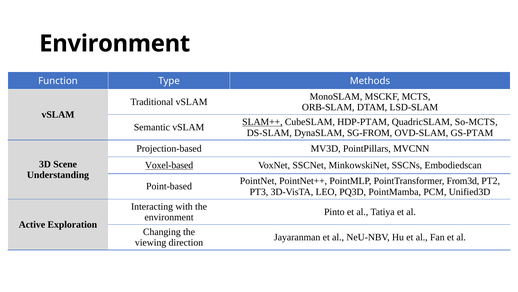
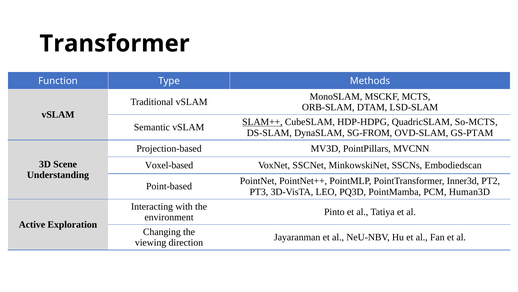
Environment at (115, 44): Environment -> Transformer
HDP-PTAM: HDP-PTAM -> HDP-HDPG
Voxel-based underline: present -> none
From3d: From3d -> Inner3d
Unified3D: Unified3D -> Human3D
